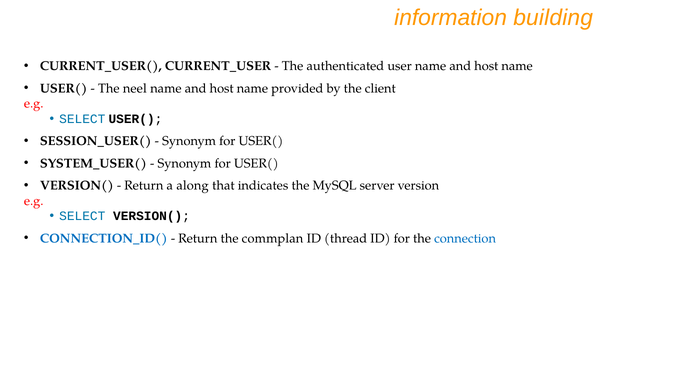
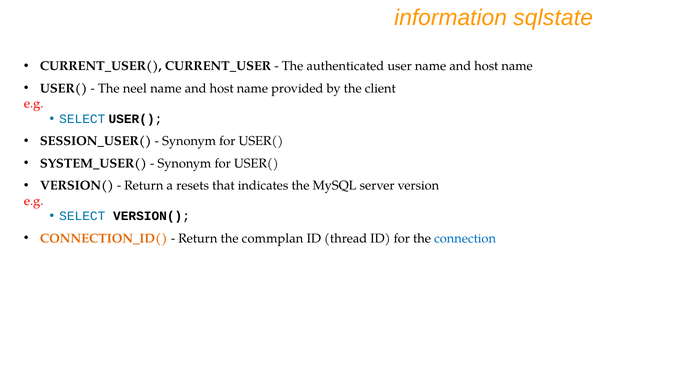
building: building -> sqlstate
along: along -> resets
CONNECTION_ID( colour: blue -> orange
